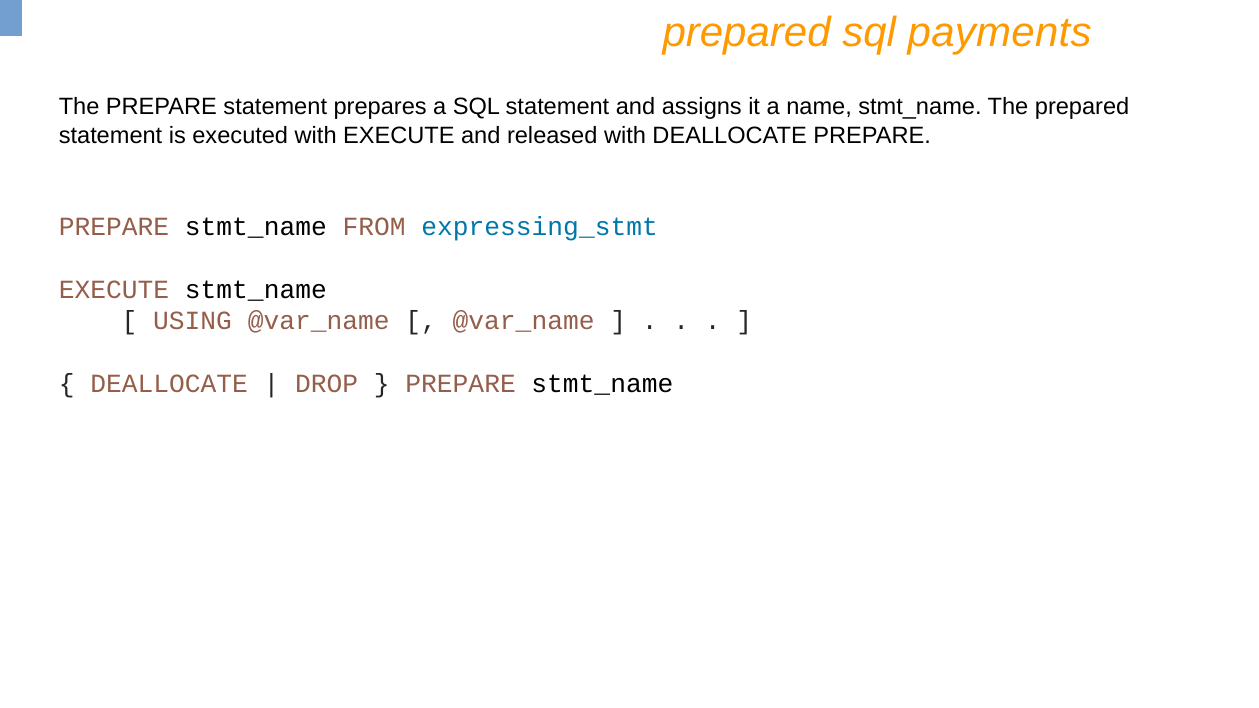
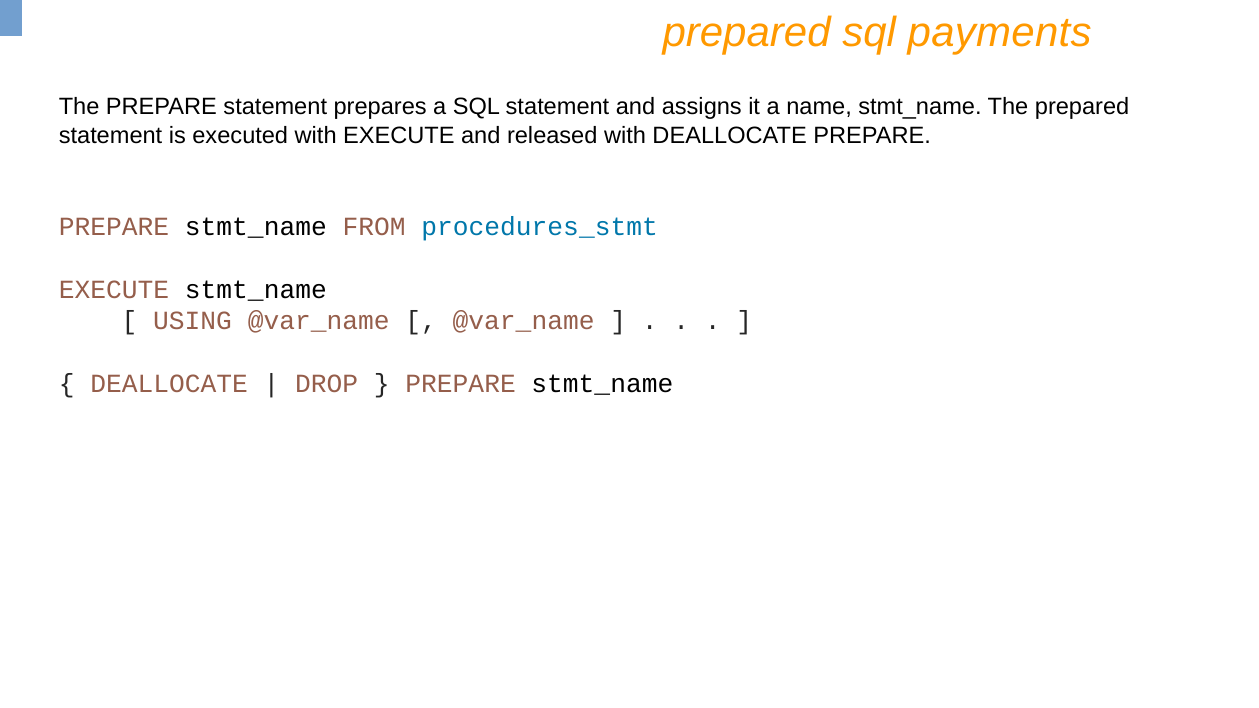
expressing_stmt: expressing_stmt -> procedures_stmt
